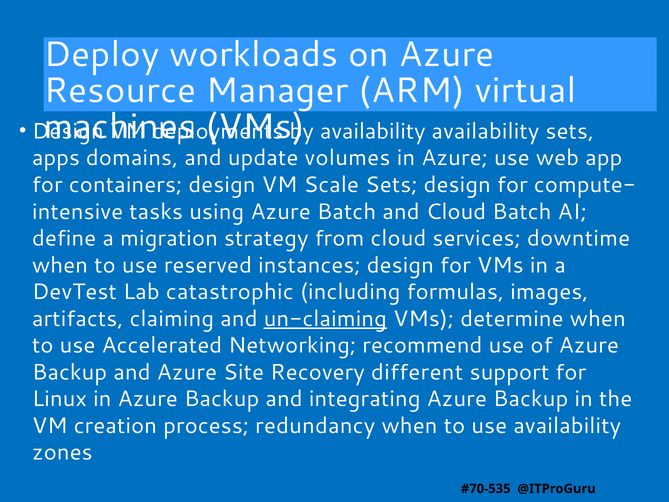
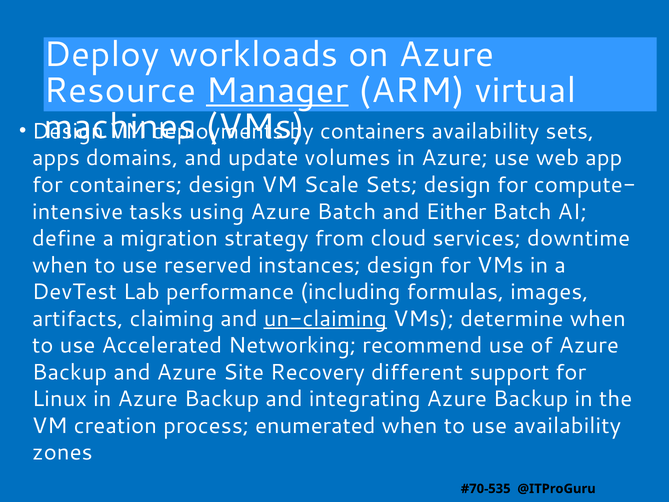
Manager underline: none -> present
availability at (373, 131): availability -> containers
and Cloud: Cloud -> Either
catastrophic: catastrophic -> performance
redundancy: redundancy -> enumerated
